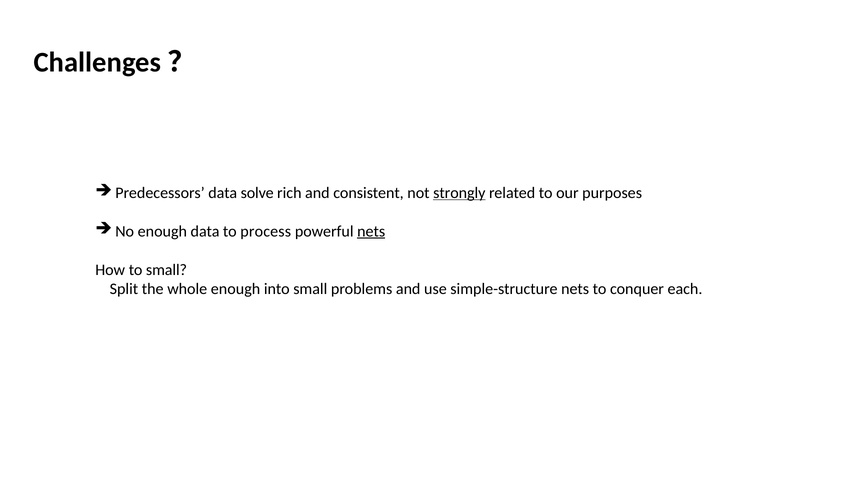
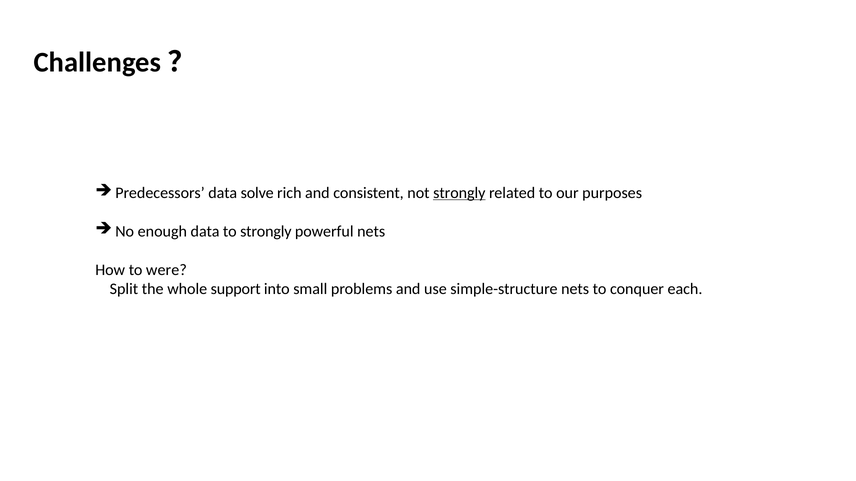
to process: process -> strongly
nets at (371, 232) underline: present -> none
to small: small -> were
whole enough: enough -> support
